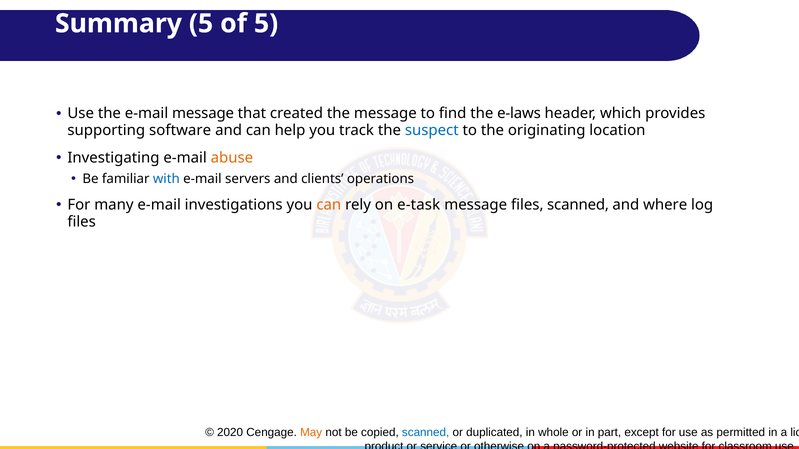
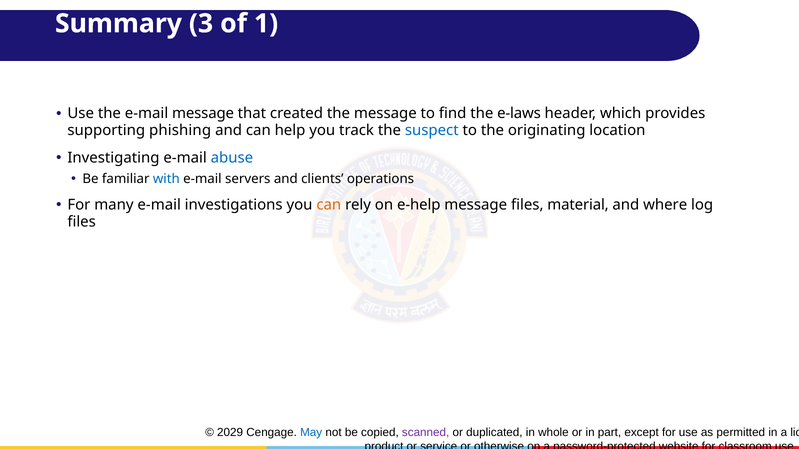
Summary 5: 5 -> 3
of 5: 5 -> 1
software: software -> phishing
abuse colour: orange -> blue
e-task: e-task -> e-help
files scanned: scanned -> material
2020: 2020 -> 2029
May colour: orange -> blue
scanned at (426, 433) colour: blue -> purple
